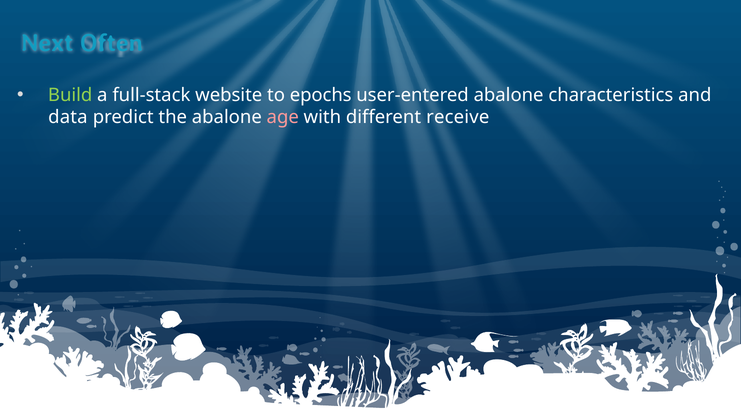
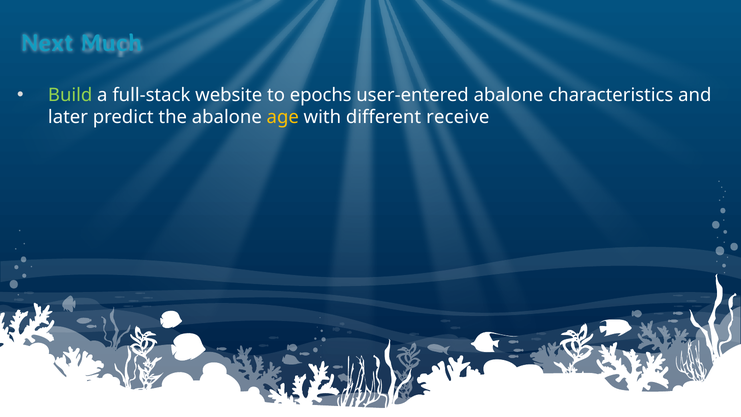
Often: Often -> Much
data: data -> later
age colour: pink -> yellow
